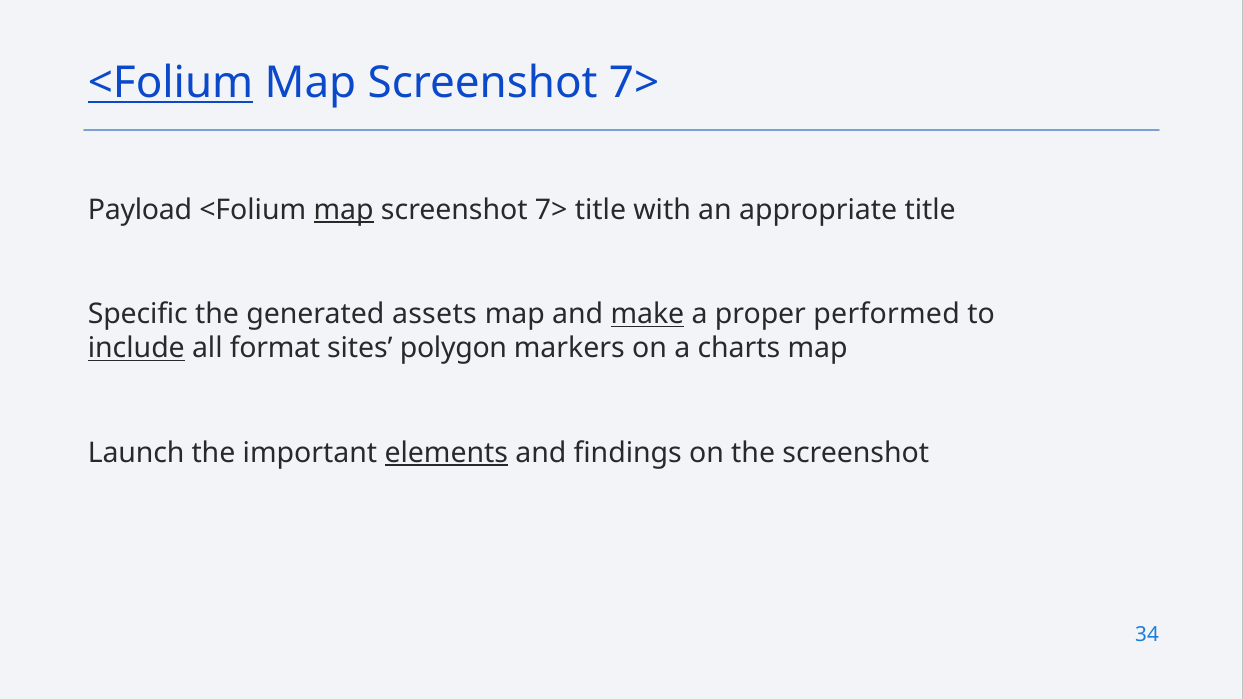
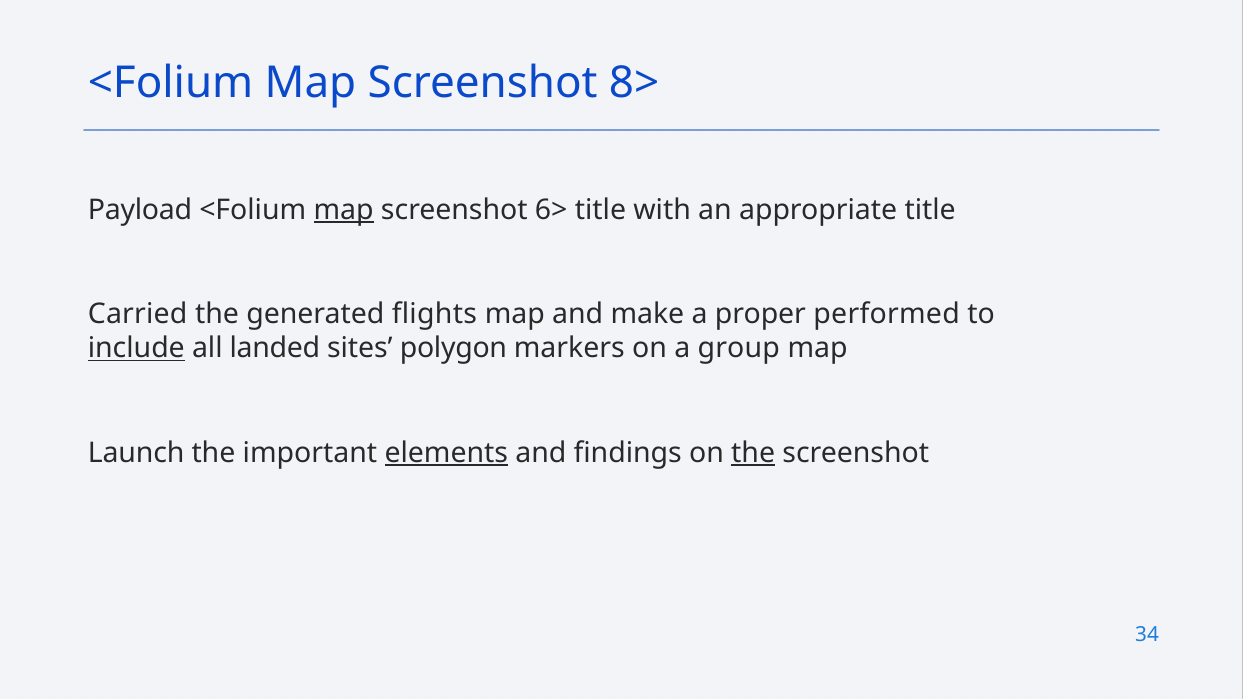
<Folium at (171, 83) underline: present -> none
7> at (634, 83): 7> -> 8>
7> at (551, 210): 7> -> 6>
Specific: Specific -> Carried
assets: assets -> flights
make underline: present -> none
format: format -> landed
charts: charts -> group
the at (753, 453) underline: none -> present
